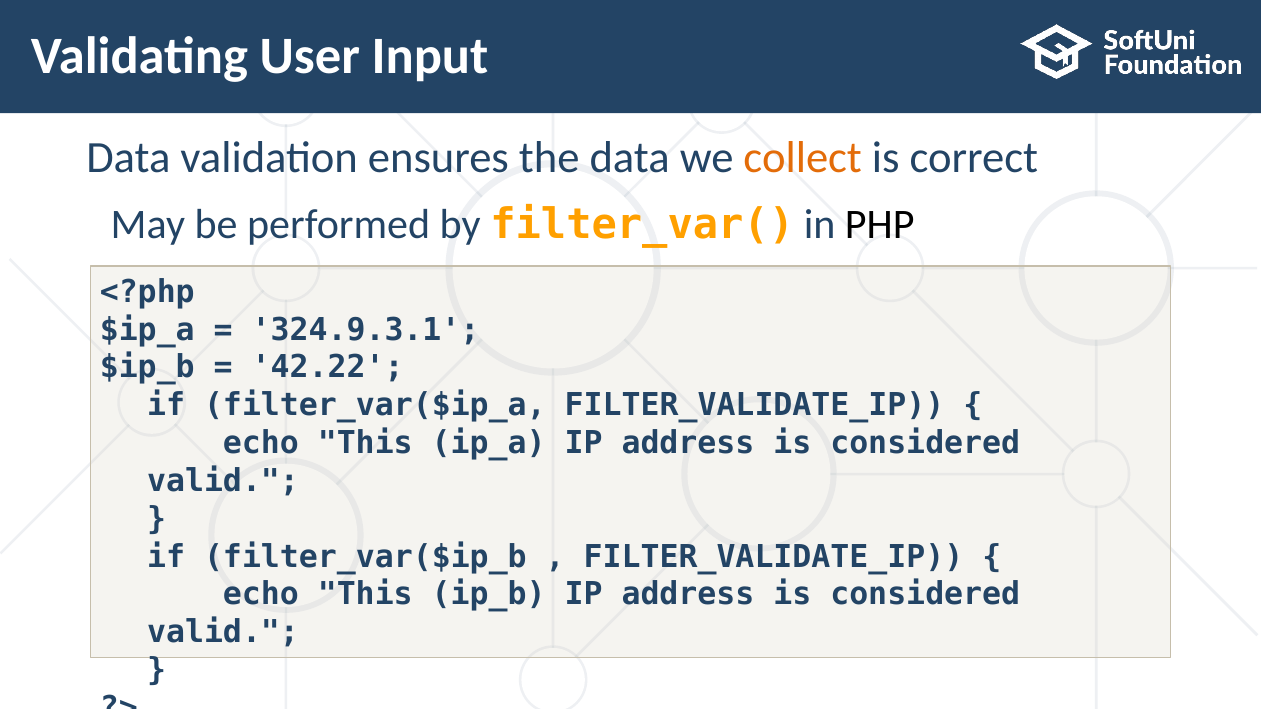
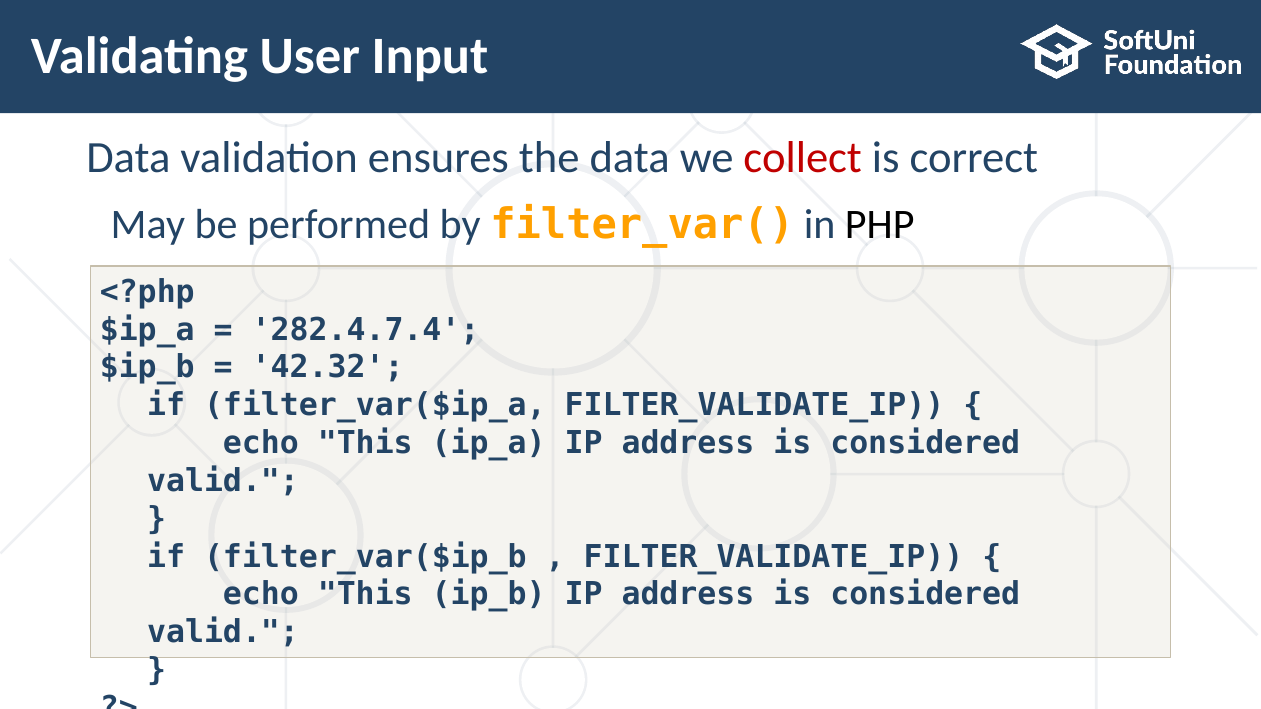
collect colour: orange -> red
324.9.3.1: 324.9.3.1 -> 282.4.7.4
42.22: 42.22 -> 42.32
